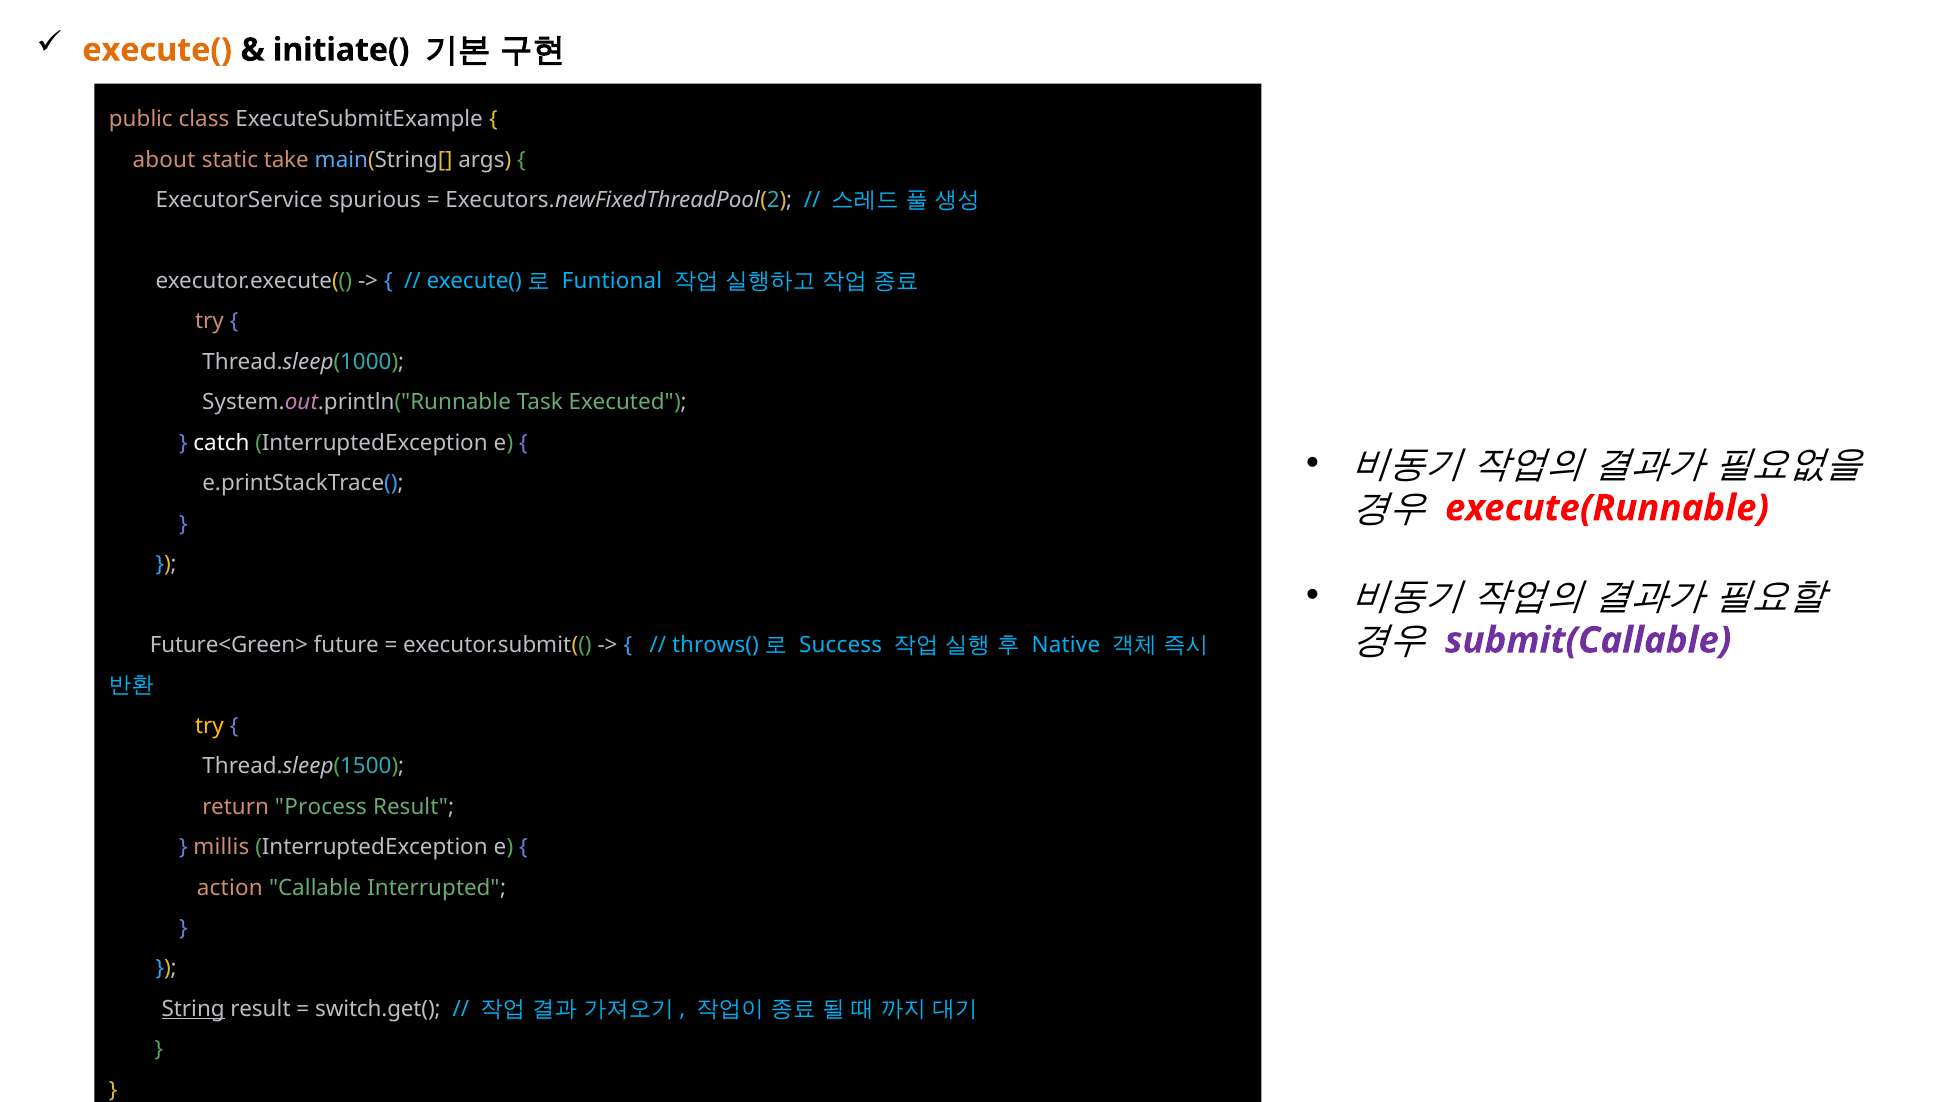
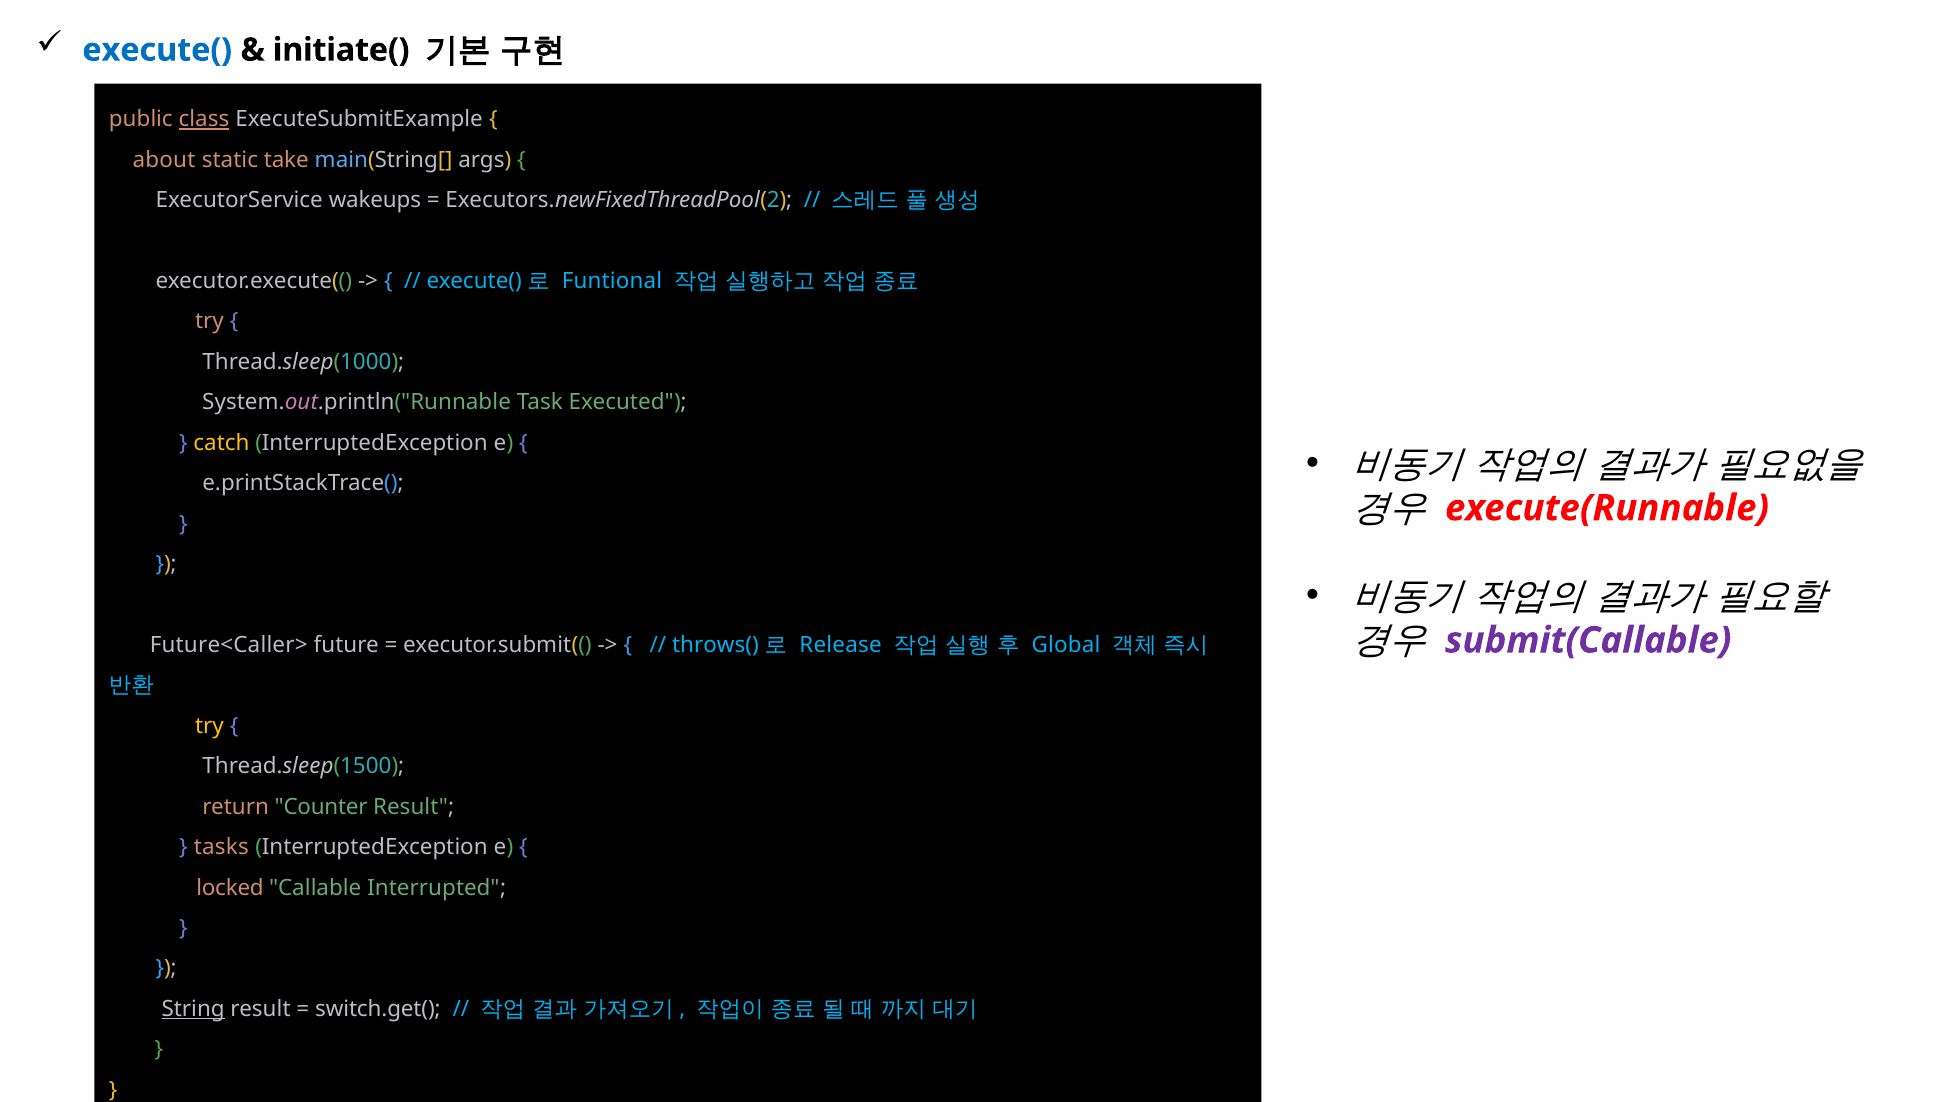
execute( colour: orange -> blue
class underline: none -> present
spurious: spurious -> wakeups
catch colour: white -> yellow
Future<Green>: Future<Green> -> Future<Caller>
Success: Success -> Release
Native: Native -> Global
Process: Process -> Counter
millis: millis -> tasks
action: action -> locked
